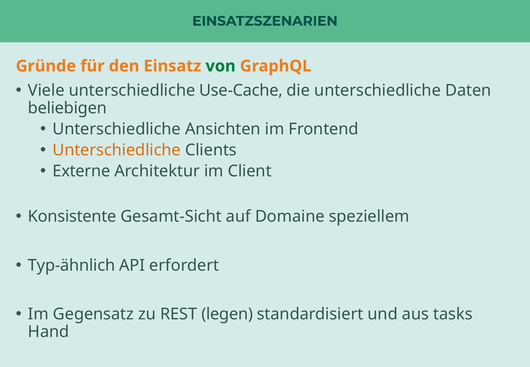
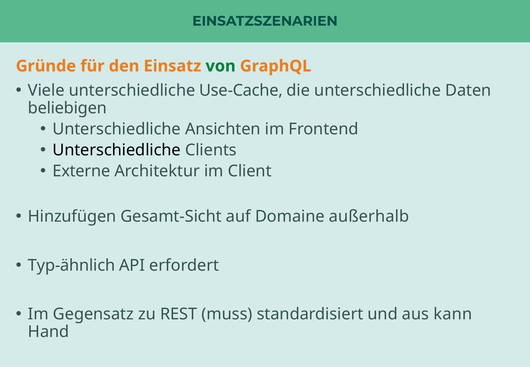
Unterschiedliche at (117, 150) colour: orange -> black
Konsistente: Konsistente -> Hinzufügen
speziellem: speziellem -> außerhalb
legen: legen -> muss
tasks: tasks -> kann
